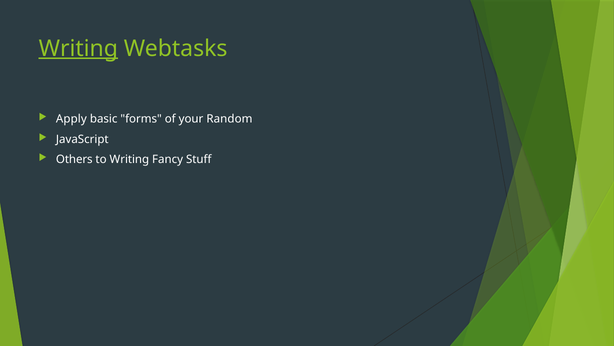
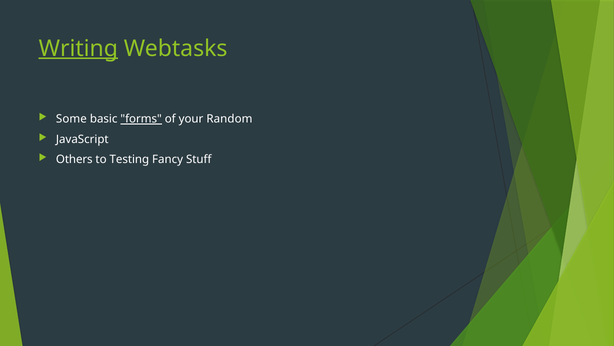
Apply: Apply -> Some
forms underline: none -> present
to Writing: Writing -> Testing
